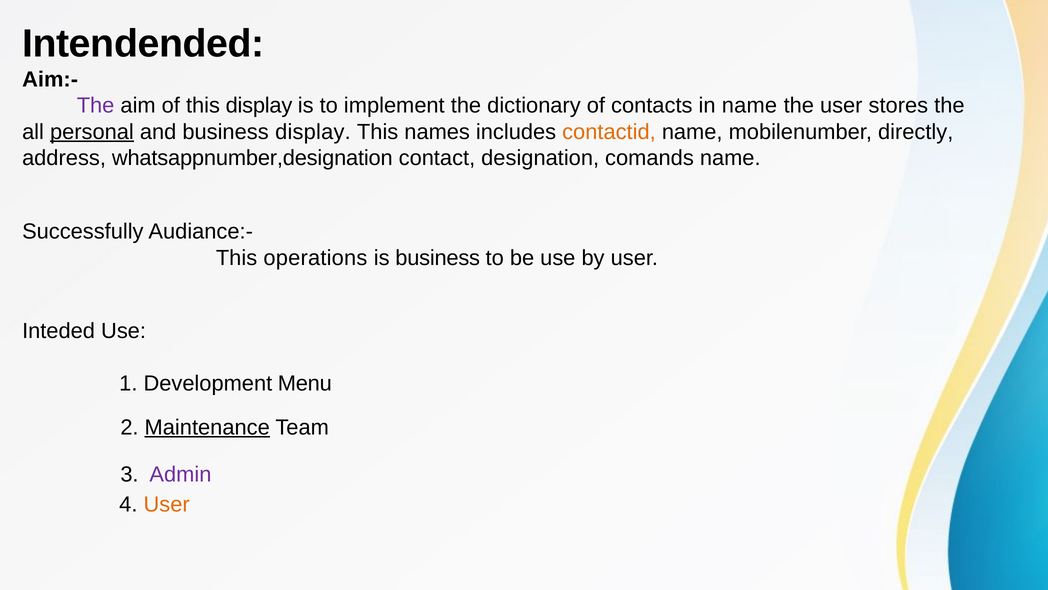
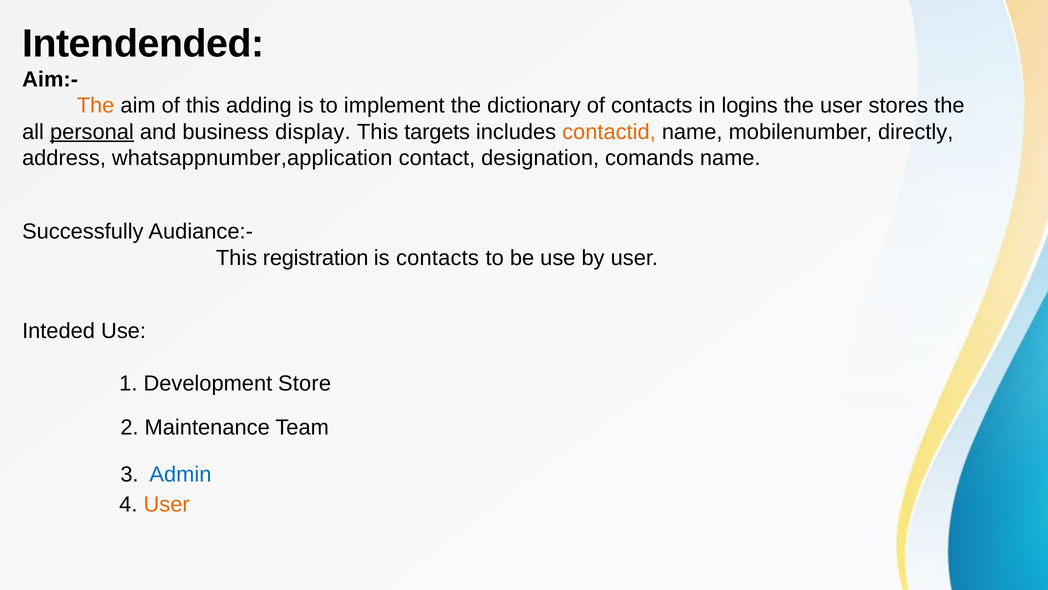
The at (96, 106) colour: purple -> orange
this display: display -> adding
in name: name -> logins
names: names -> targets
whatsappnumber,designation: whatsappnumber,designation -> whatsappnumber,application
operations: operations -> registration
is business: business -> contacts
Menu: Menu -> Store
Maintenance underline: present -> none
Admin colour: purple -> blue
